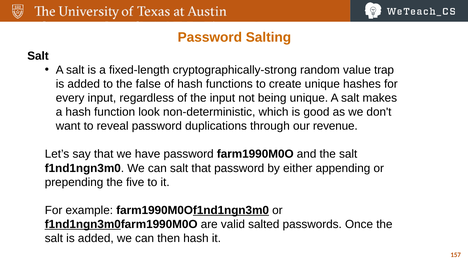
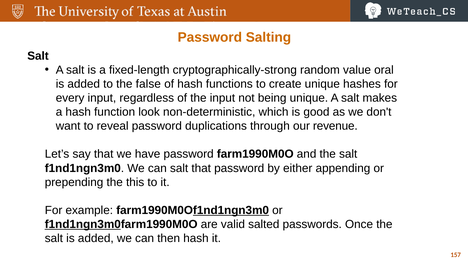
trap: trap -> oral
five: five -> this
